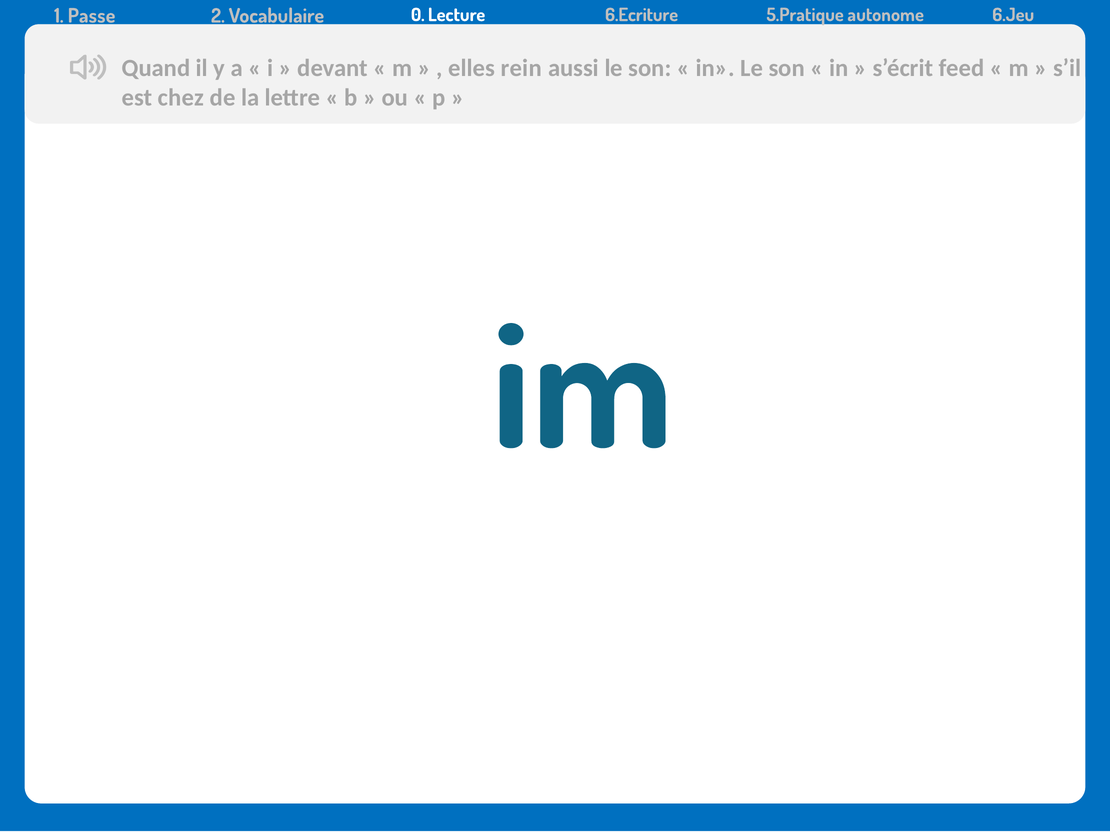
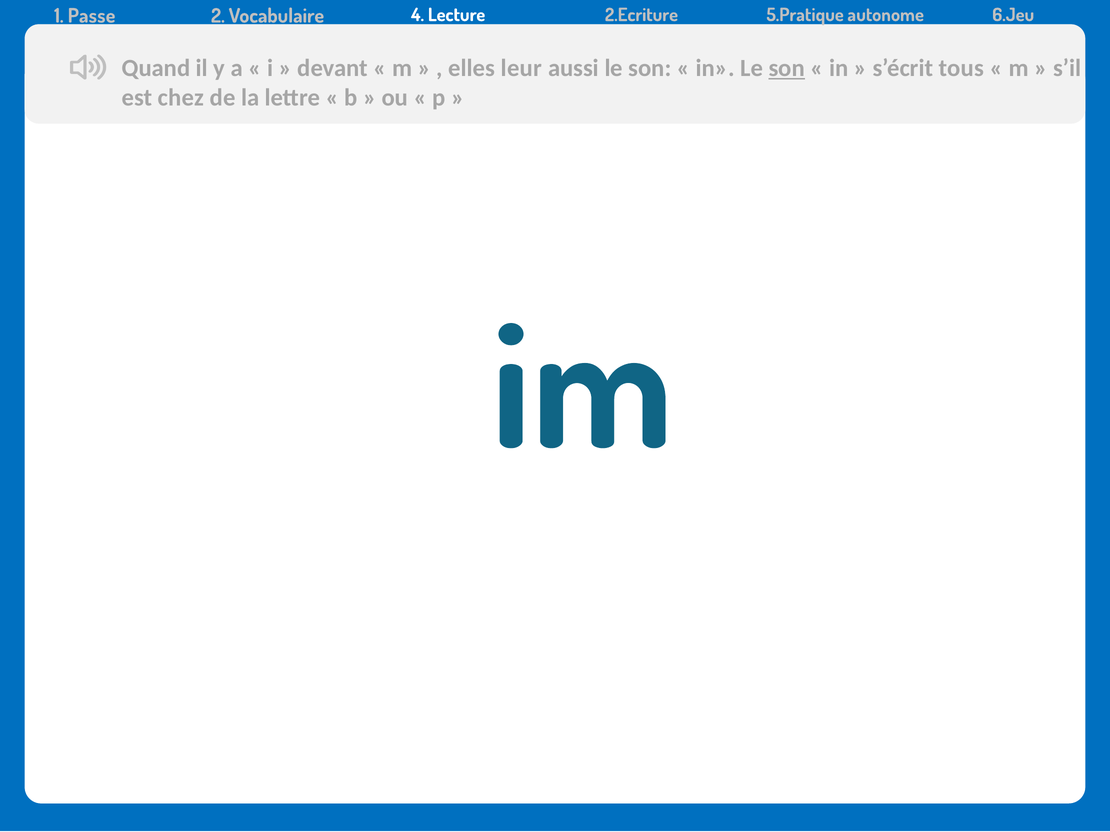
0: 0 -> 4
6.Ecriture: 6.Ecriture -> 2.Ecriture
rein: rein -> leur
son at (787, 68) underline: none -> present
feed: feed -> tous
